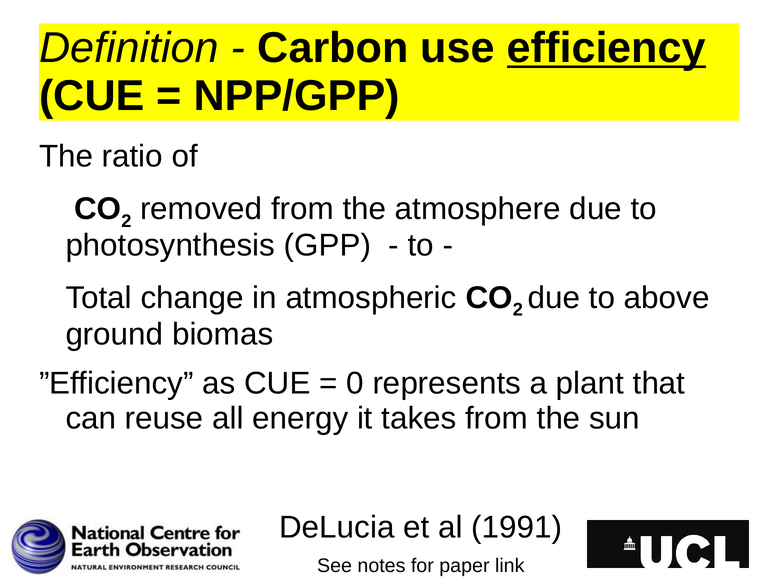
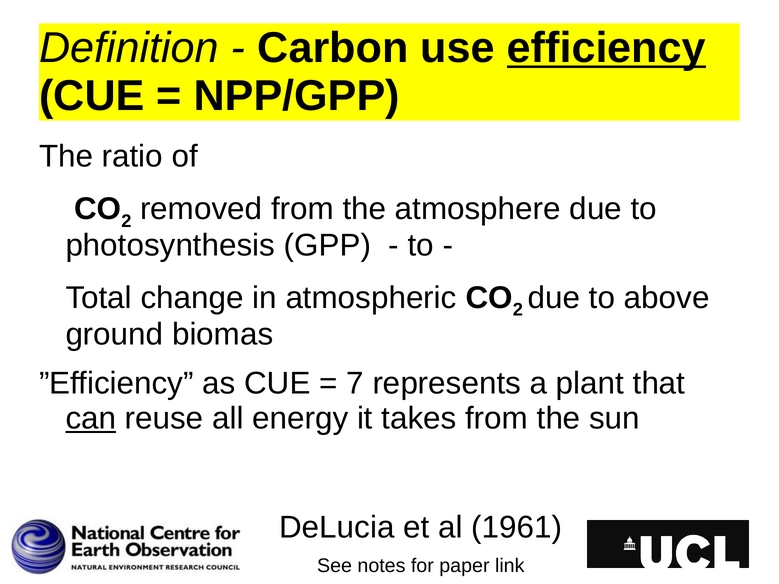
0: 0 -> 7
can underline: none -> present
1991: 1991 -> 1961
